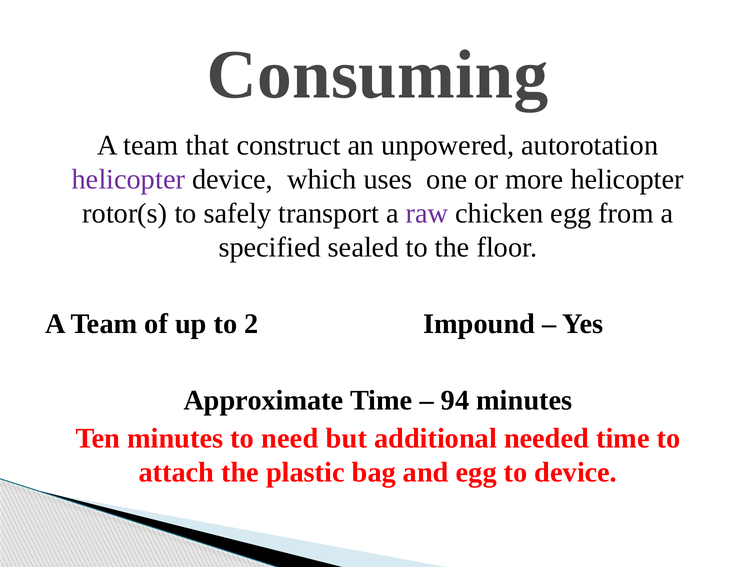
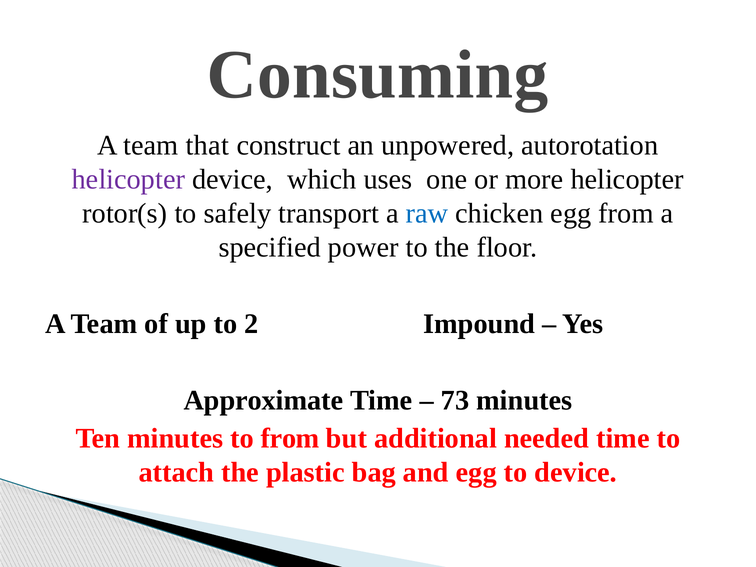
raw colour: purple -> blue
sealed: sealed -> power
94: 94 -> 73
to need: need -> from
